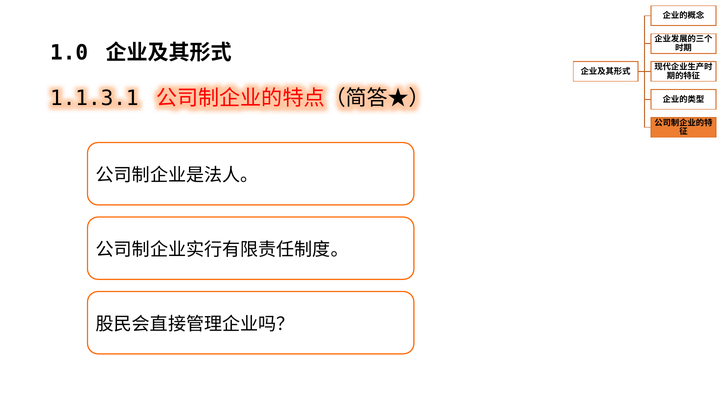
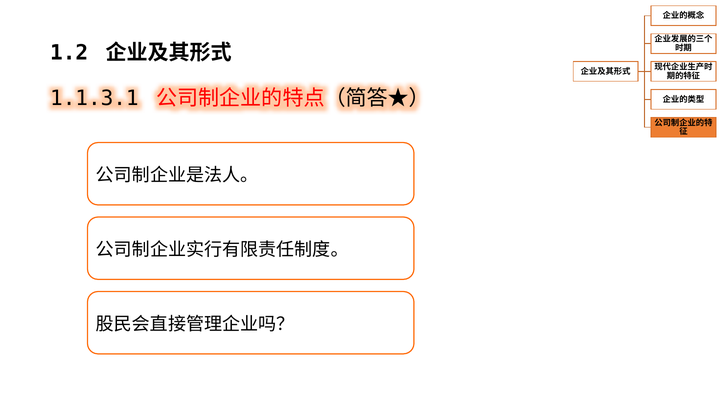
1.0: 1.0 -> 1.2
